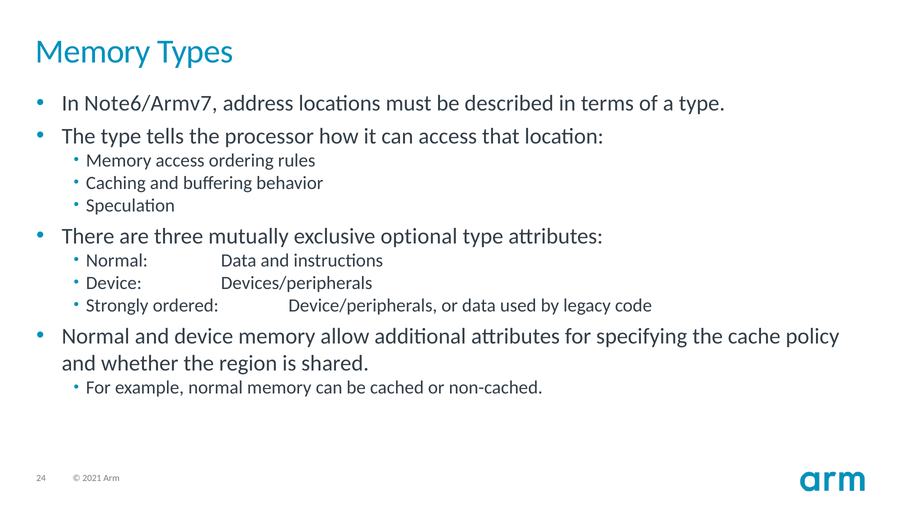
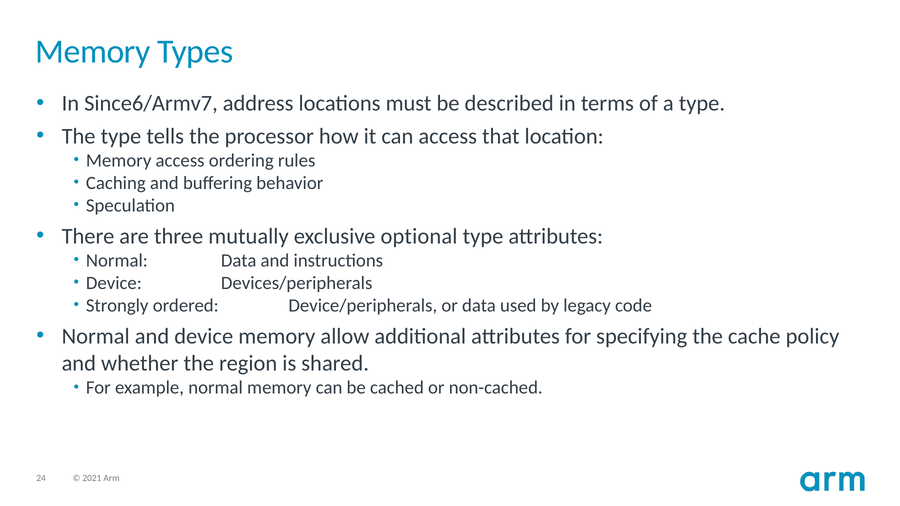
Note6/Armv7: Note6/Armv7 -> Since6/Armv7
